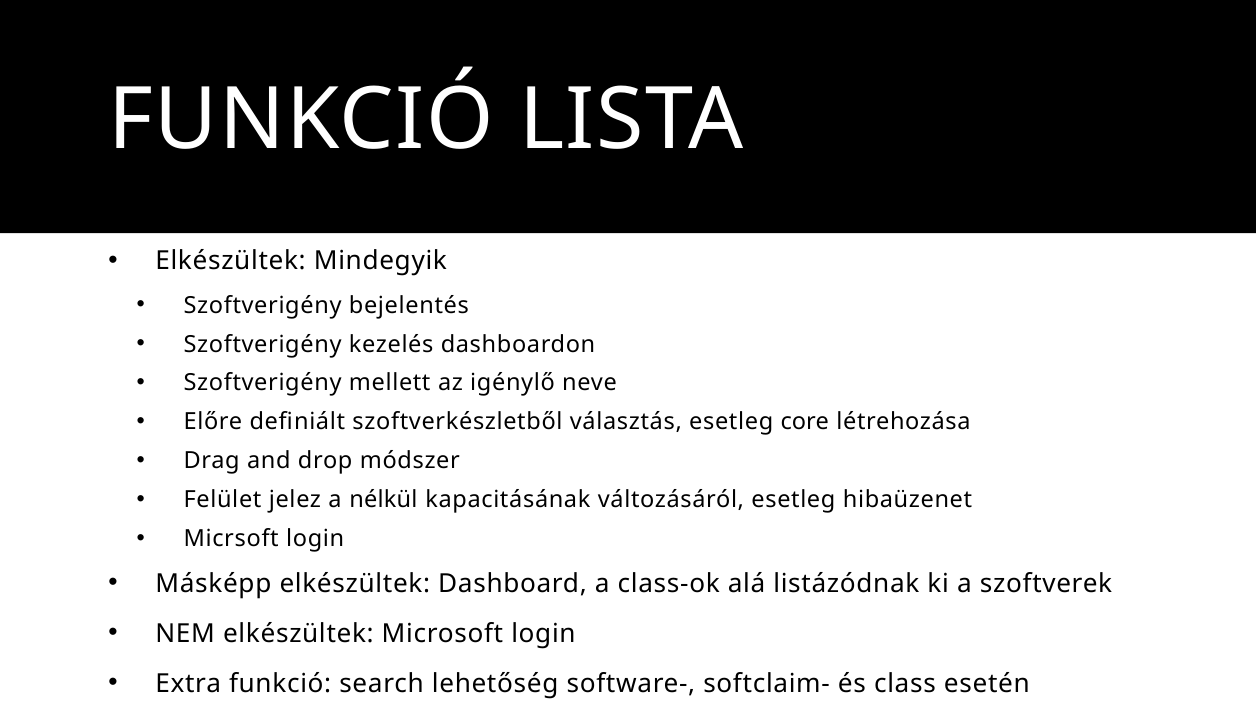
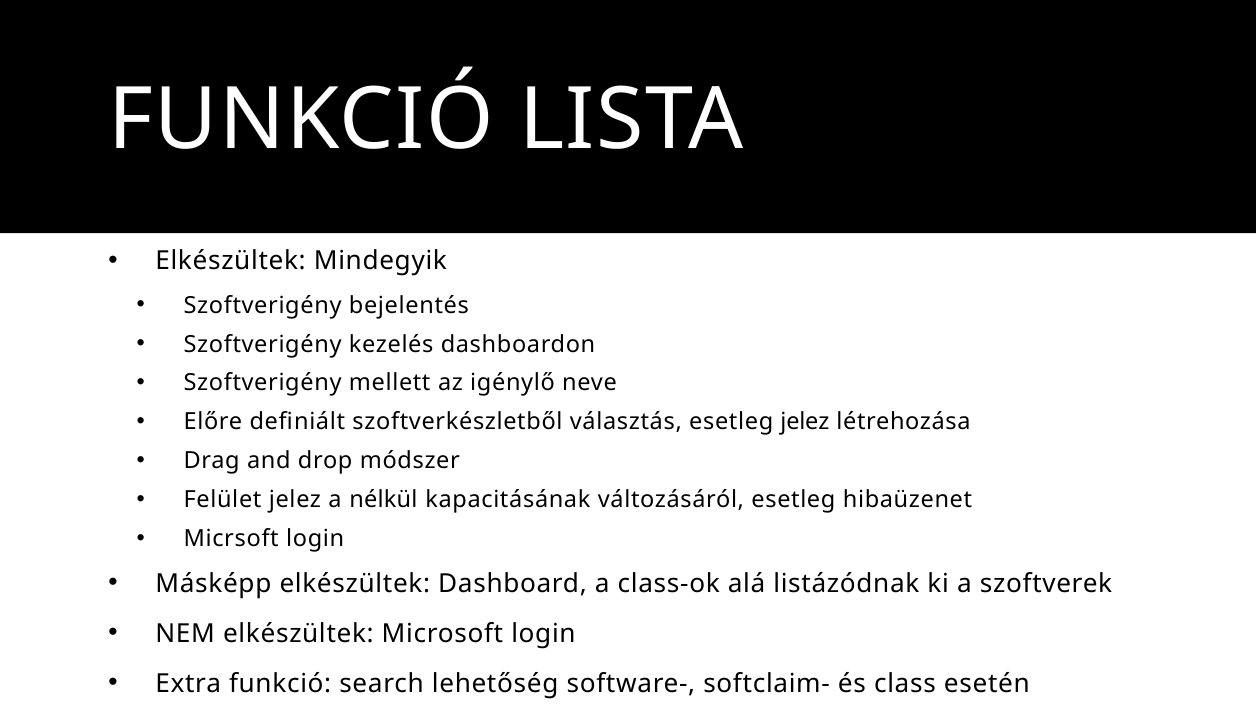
esetleg core: core -> jelez
